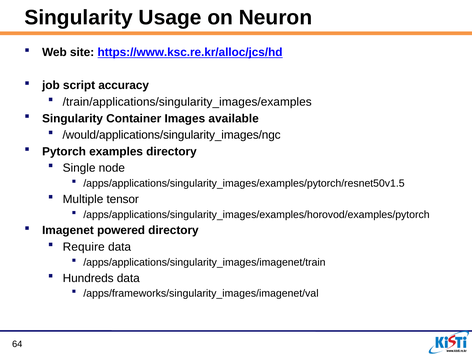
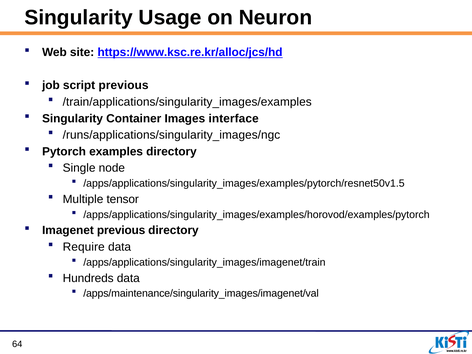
script accuracy: accuracy -> previous
available: available -> interface
/would/applications/singularity_images/ngc: /would/applications/singularity_images/ngc -> /runs/applications/singularity_images/ngc
Imagenet powered: powered -> previous
/apps/frameworks/singularity_images/imagenet/val: /apps/frameworks/singularity_images/imagenet/val -> /apps/maintenance/singularity_images/imagenet/val
